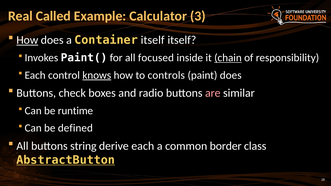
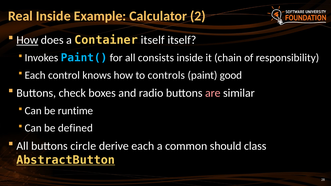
Real Called: Called -> Inside
3: 3 -> 2
Paint( colour: white -> light blue
focused: focused -> consists
chain underline: present -> none
knows underline: present -> none
paint does: does -> good
string: string -> circle
border: border -> should
